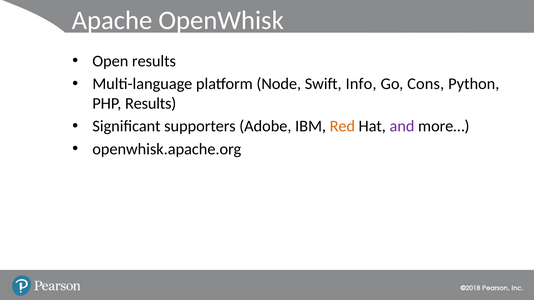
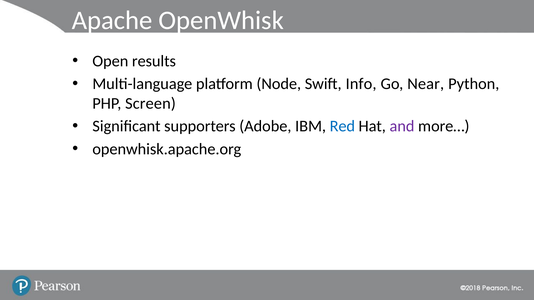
Cons: Cons -> Near
PHP Results: Results -> Screen
Red colour: orange -> blue
